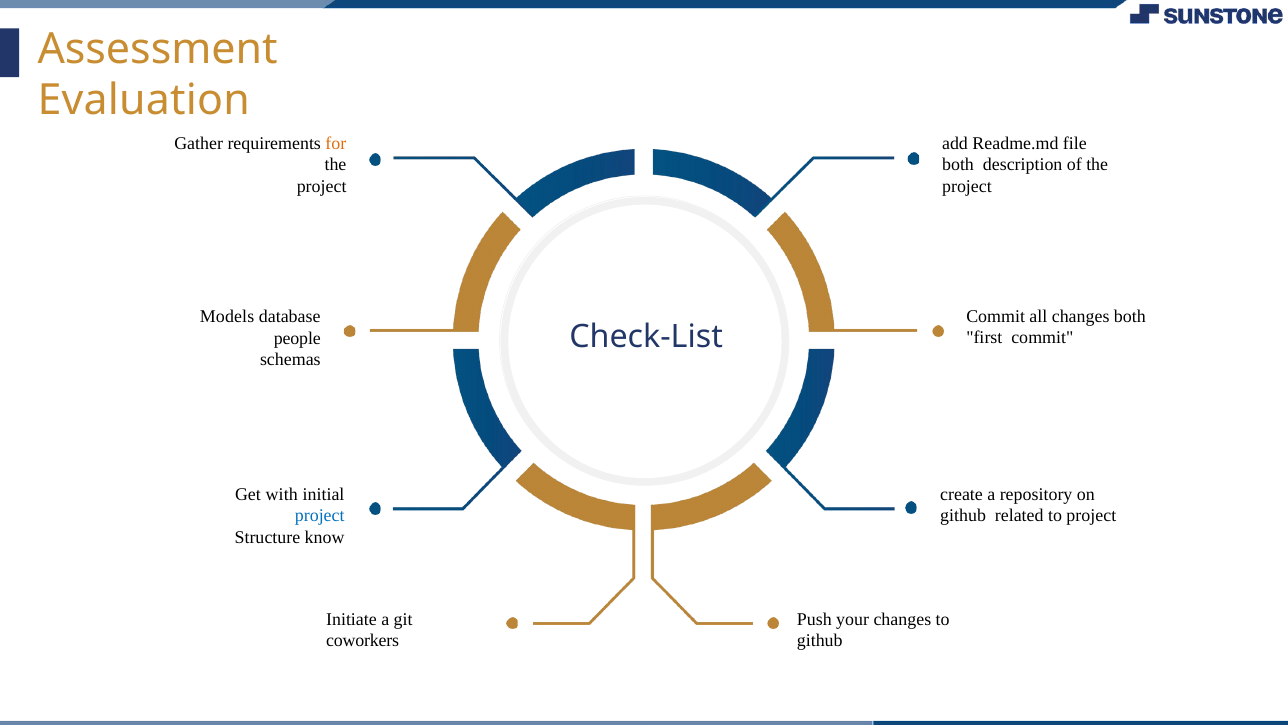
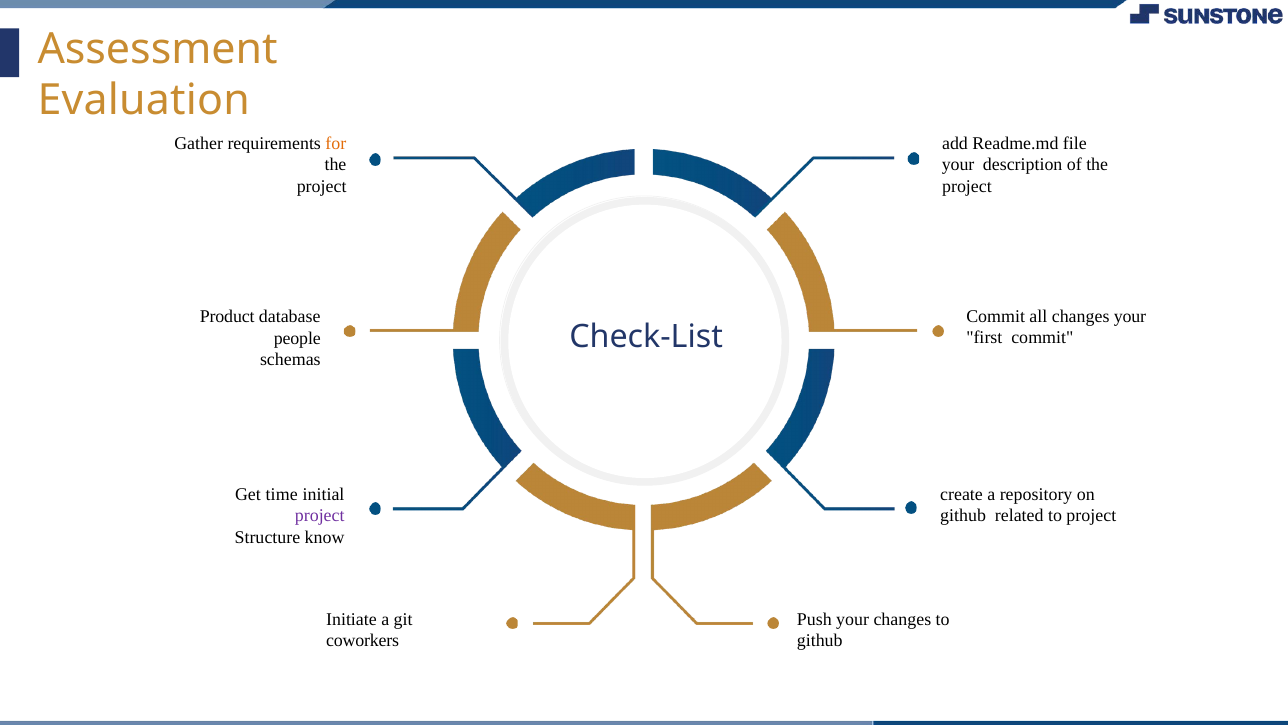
both at (958, 165): both -> your
Models: Models -> Product
changes both: both -> your
with: with -> time
project at (320, 515) colour: blue -> purple
